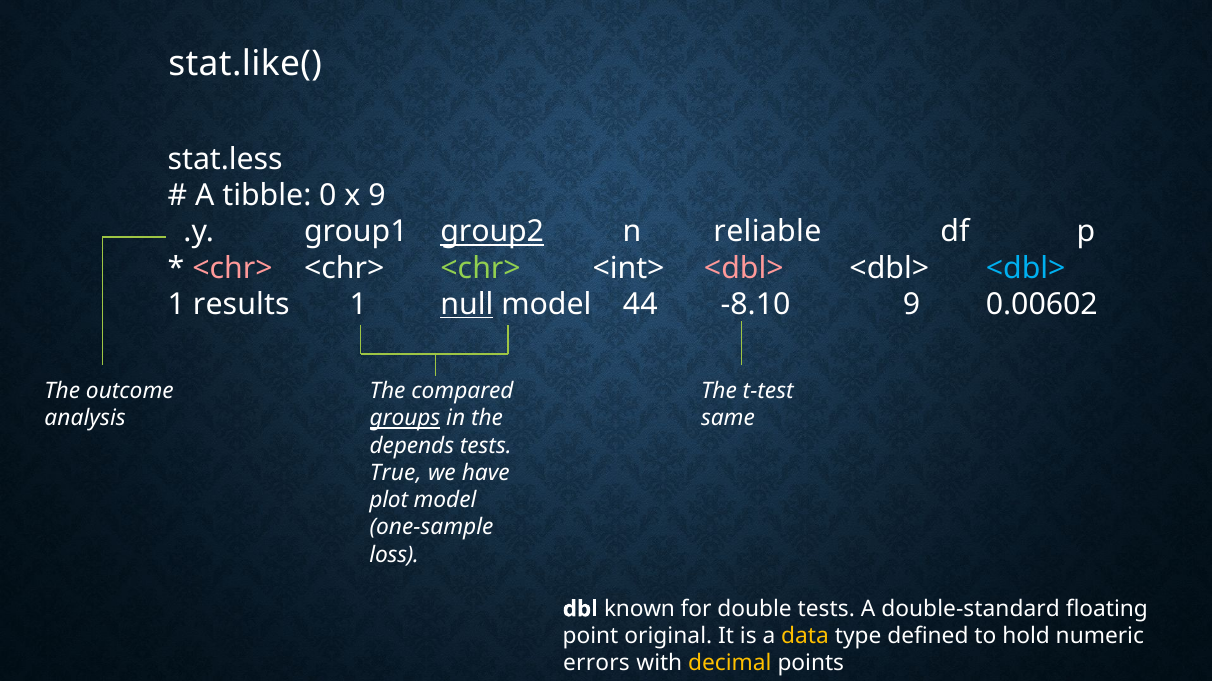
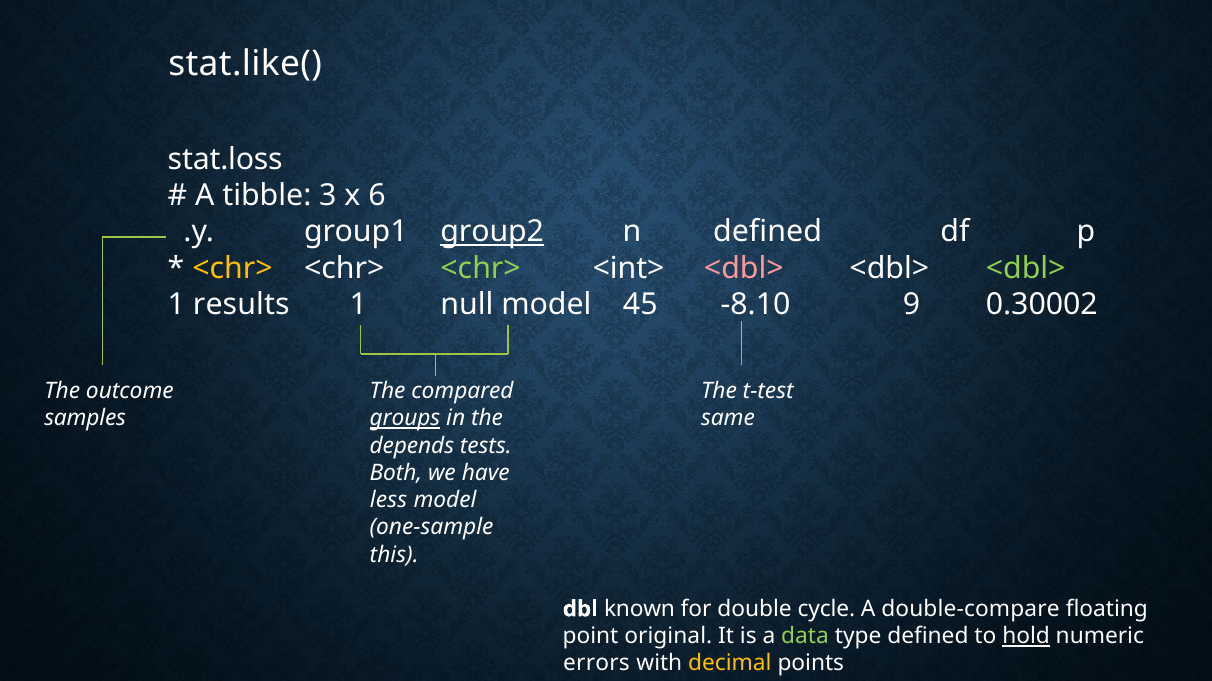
stat.less: stat.less -> stat.loss
0: 0 -> 3
x 9: 9 -> 6
n reliable: reliable -> defined
<chr> at (232, 268) colour: pink -> yellow
<dbl> at (1026, 268) colour: light blue -> light green
null underline: present -> none
44: 44 -> 45
0.00602: 0.00602 -> 0.30002
analysis: analysis -> samples
True: True -> Both
plot: plot -> less
loss: loss -> this
double tests: tests -> cycle
double-standard: double-standard -> double-compare
data colour: yellow -> light green
hold underline: none -> present
